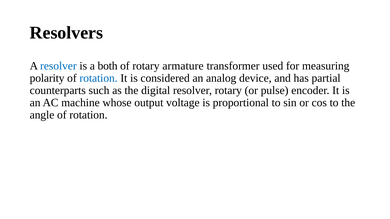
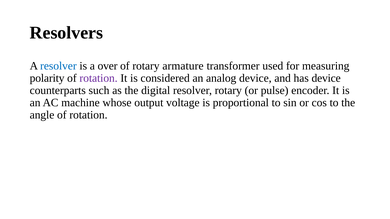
both: both -> over
rotation at (99, 78) colour: blue -> purple
has partial: partial -> device
